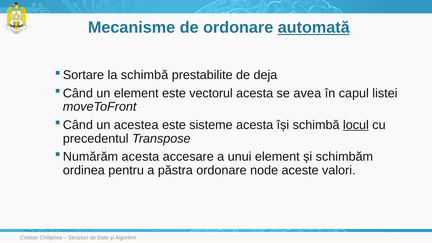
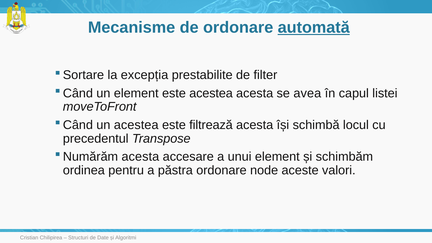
la schimbă: schimbă -> excepția
deja: deja -> filter
este vectorul: vectorul -> acestea
sisteme: sisteme -> filtrează
locul underline: present -> none
